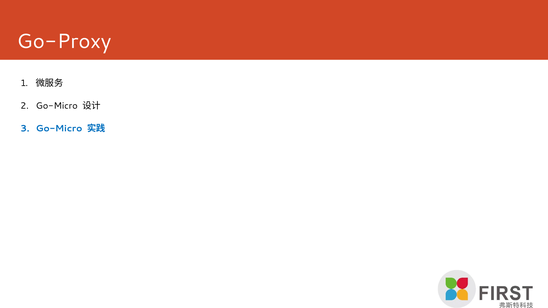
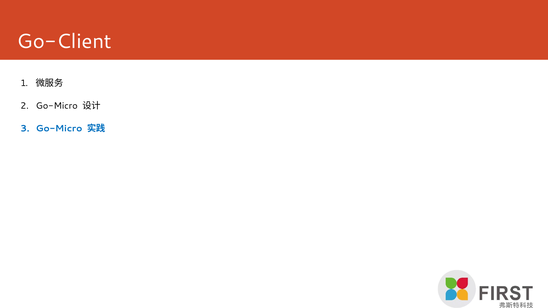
Go-Proxy: Go-Proxy -> Go-Client
